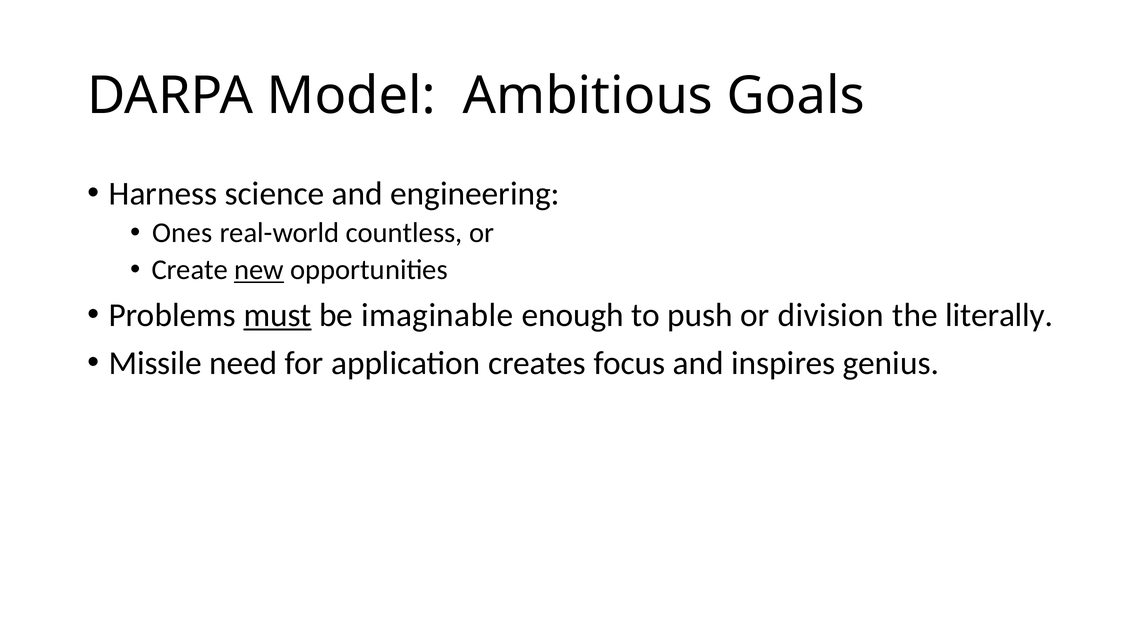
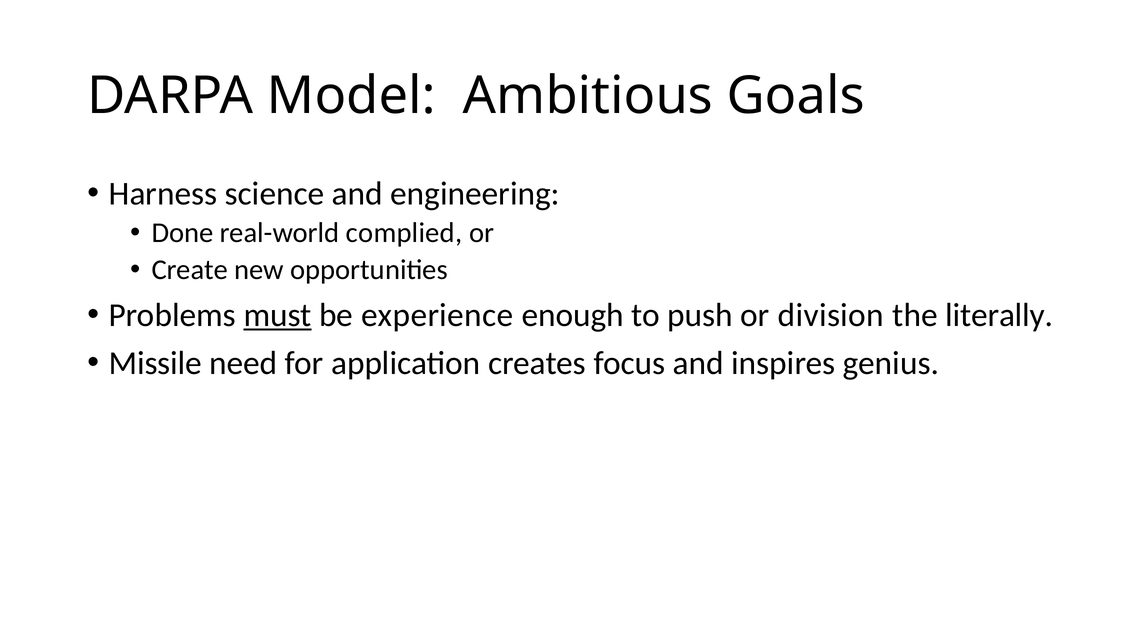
Ones: Ones -> Done
countless: countless -> complied
new underline: present -> none
imaginable: imaginable -> experience
